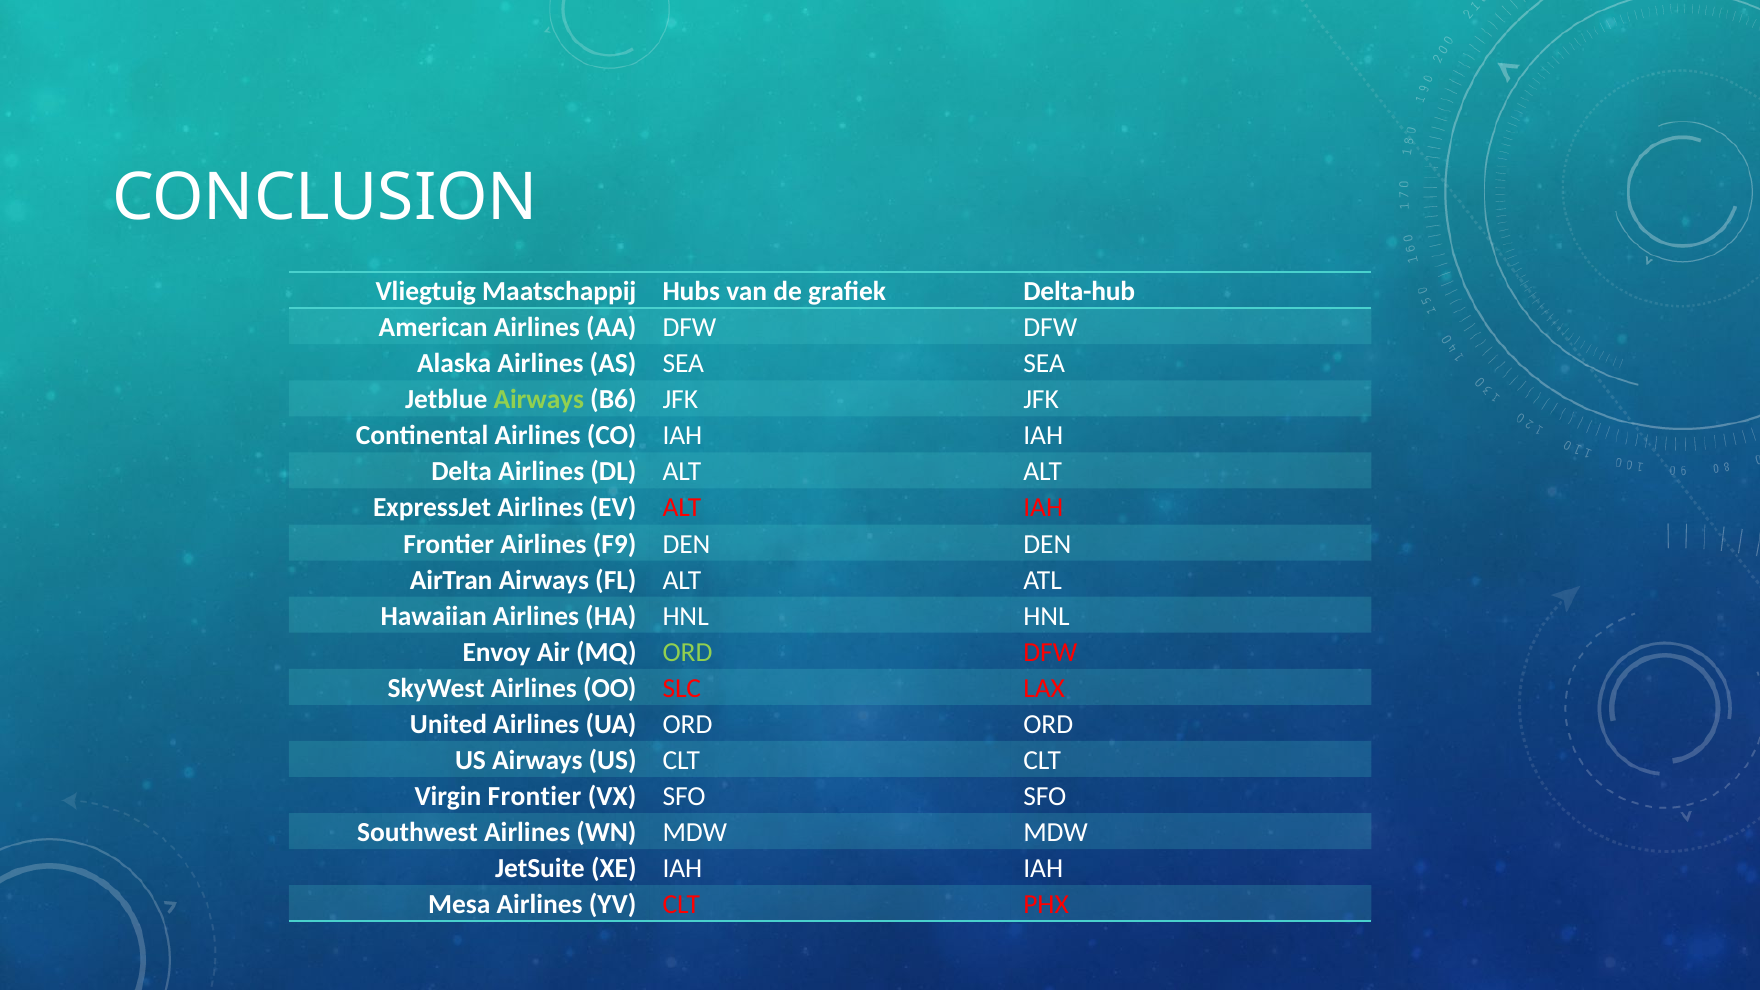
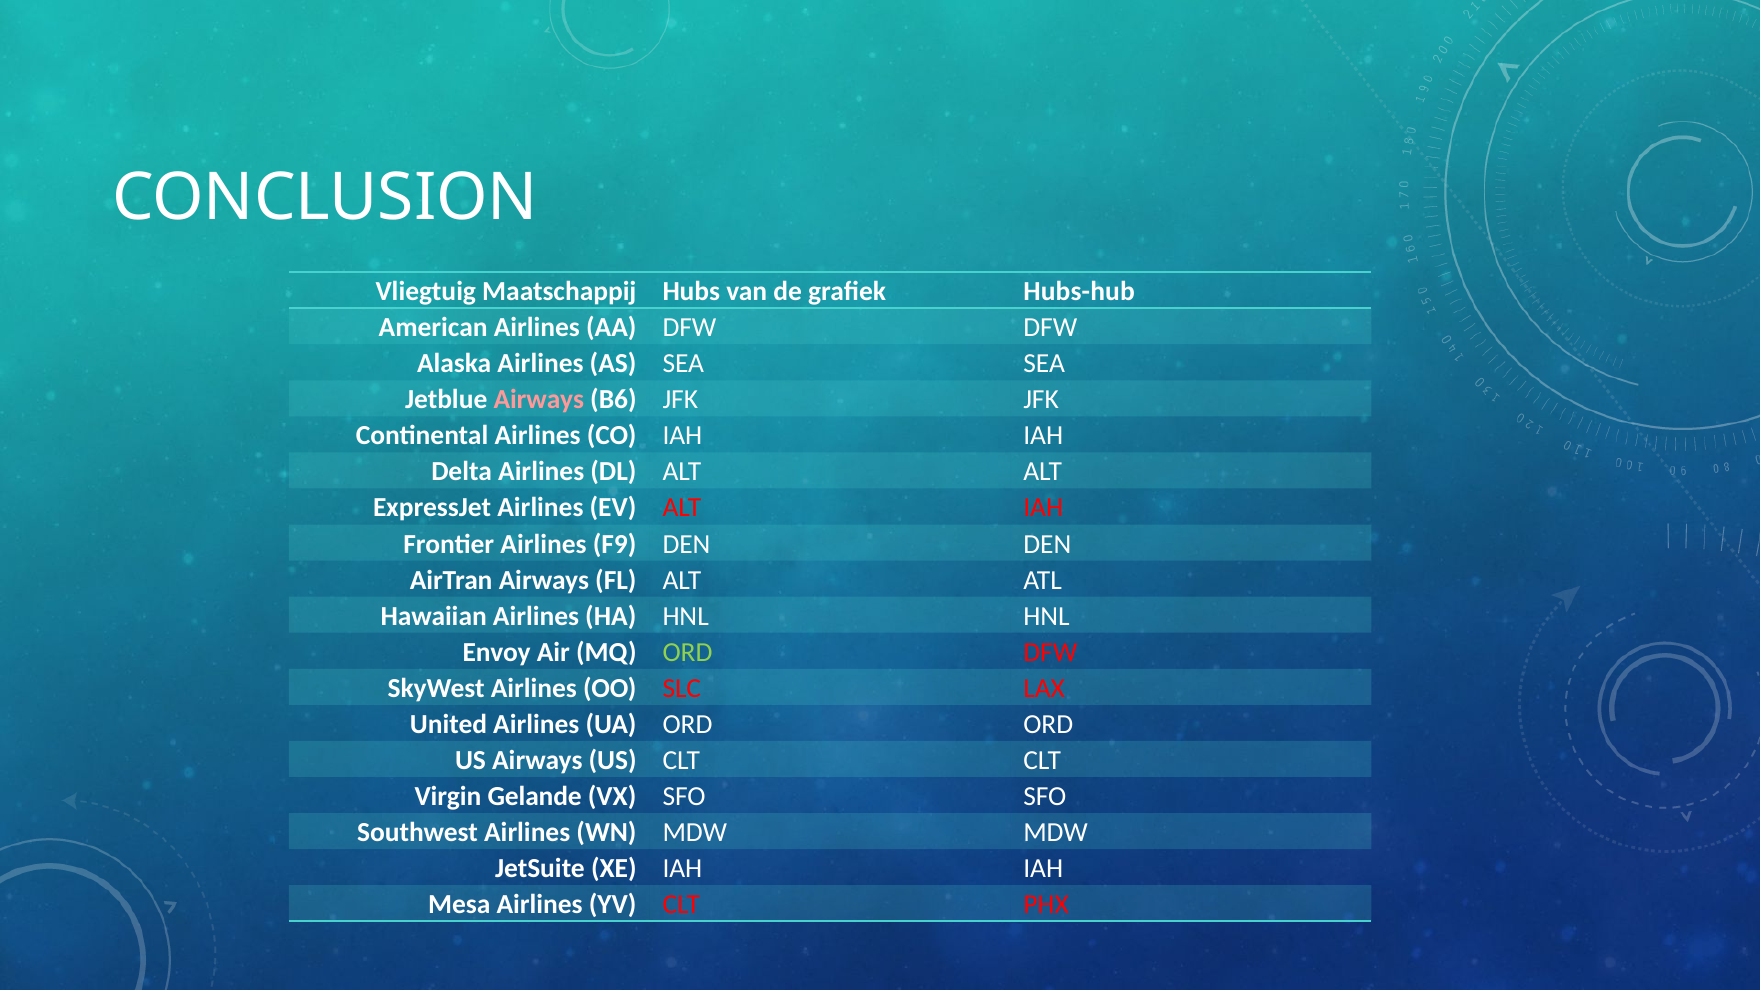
Delta-hub: Delta-hub -> Hubs-hub
Airways at (539, 400) colour: light green -> pink
Virgin Frontier: Frontier -> Gelande
